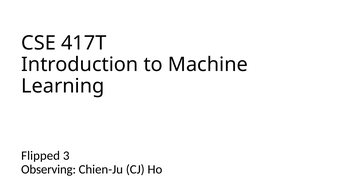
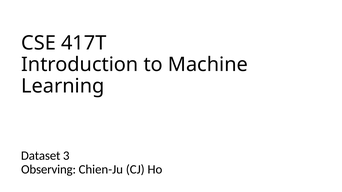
Flipped: Flipped -> Dataset
